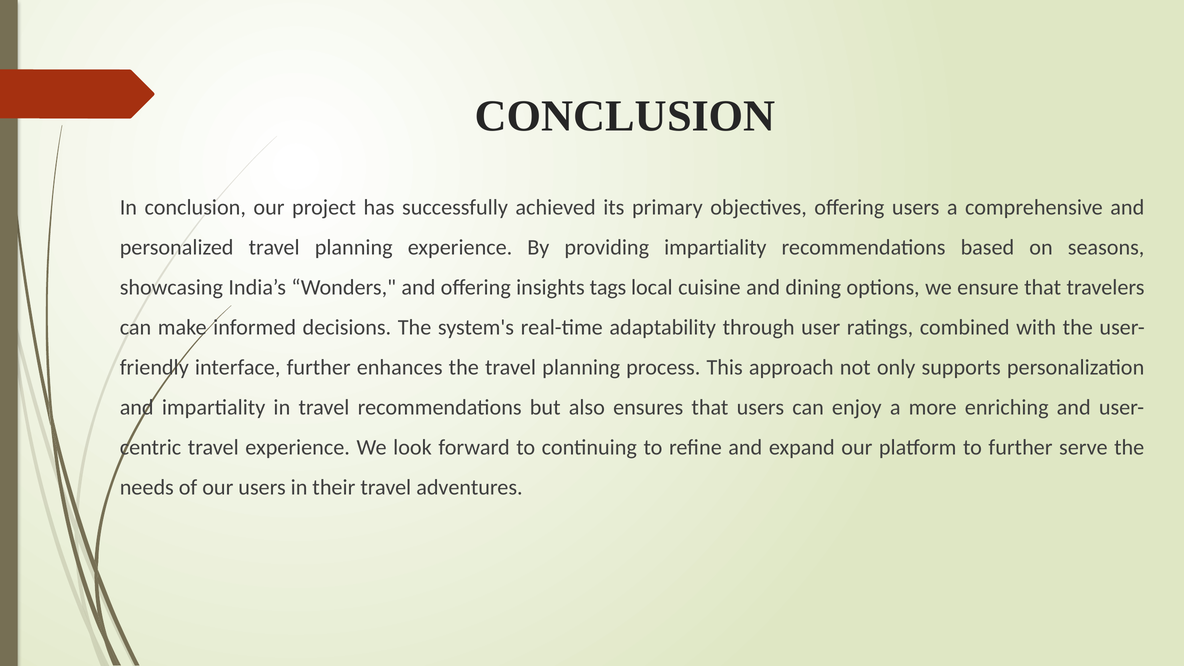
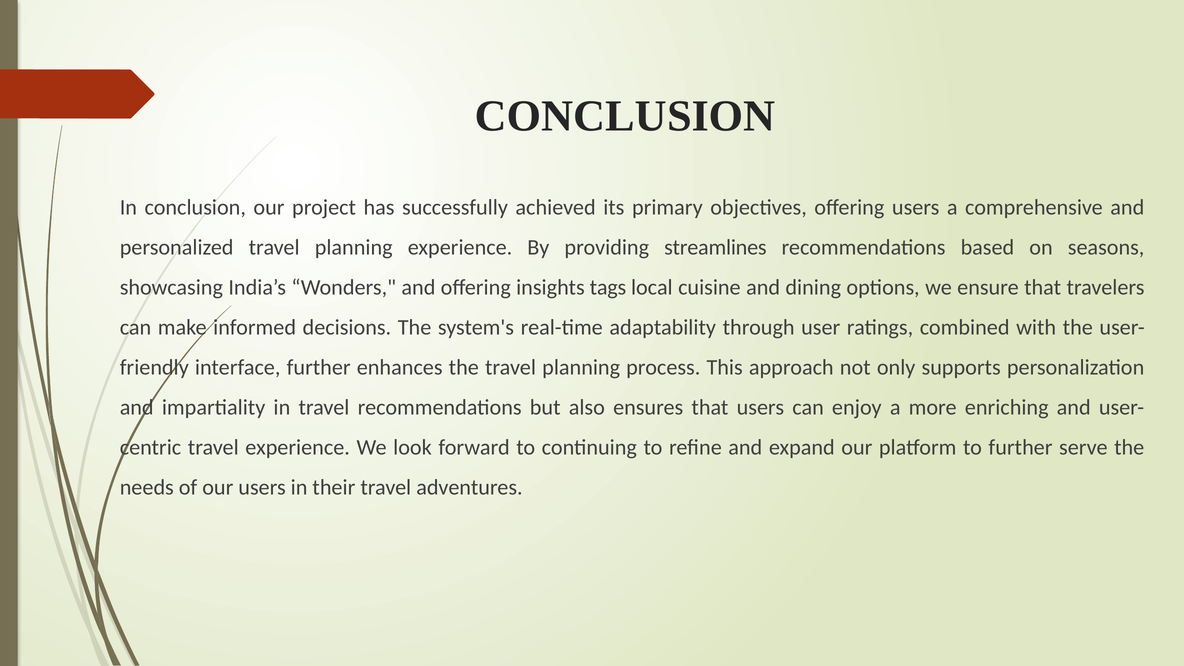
providing impartiality: impartiality -> streamlines
